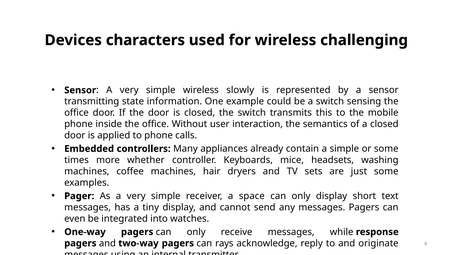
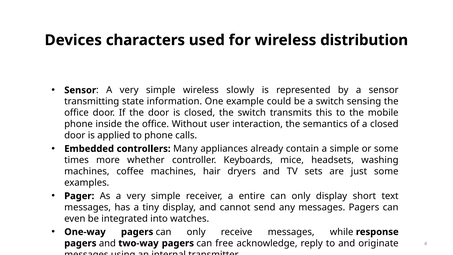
challenging: challenging -> distribution
space: space -> entire
rays: rays -> free
